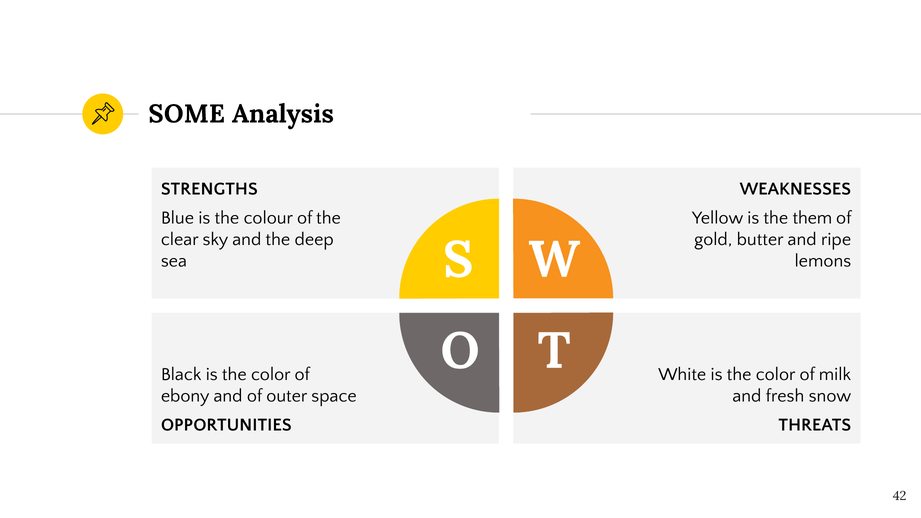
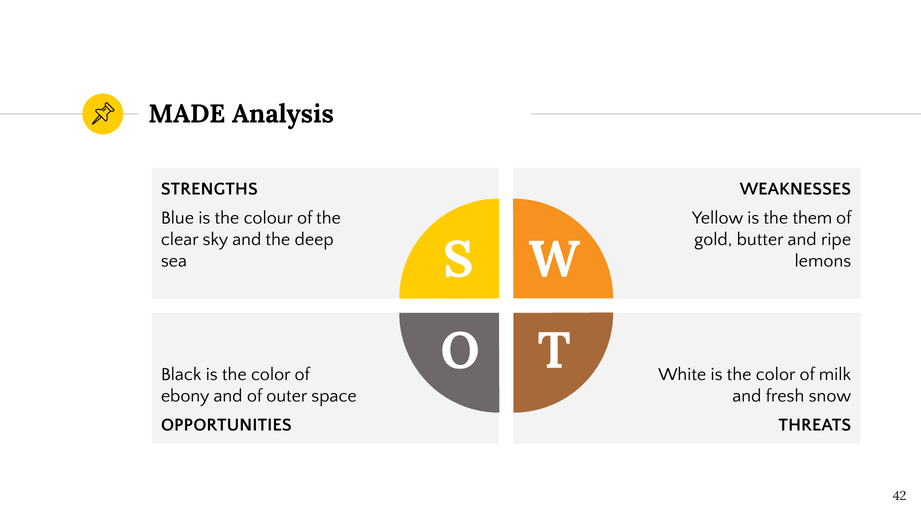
SOME: SOME -> MADE
